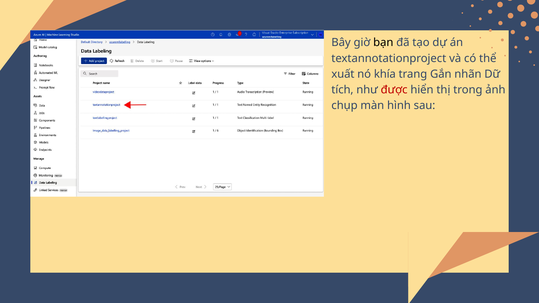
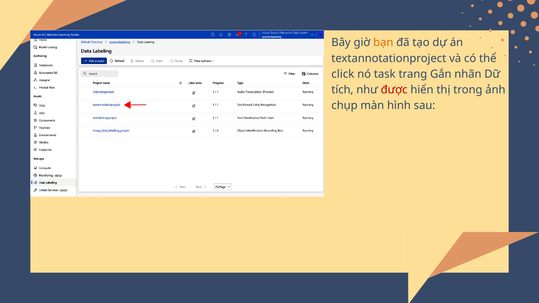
bạn colour: black -> orange
xuất: xuất -> click
khía: khía -> task
